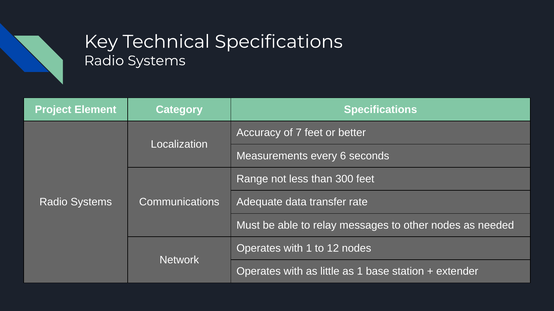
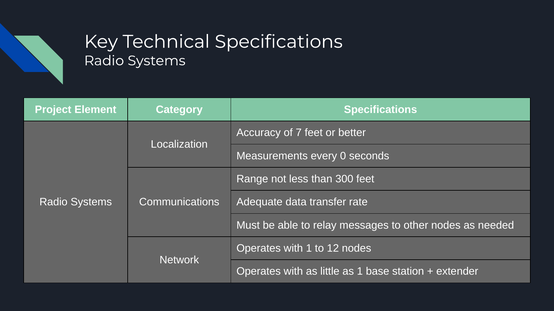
6: 6 -> 0
